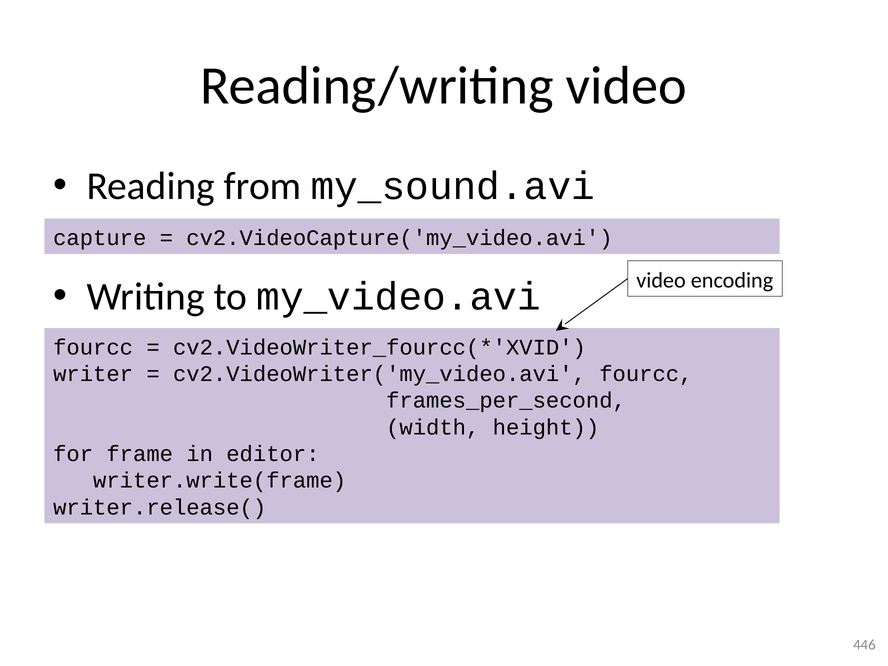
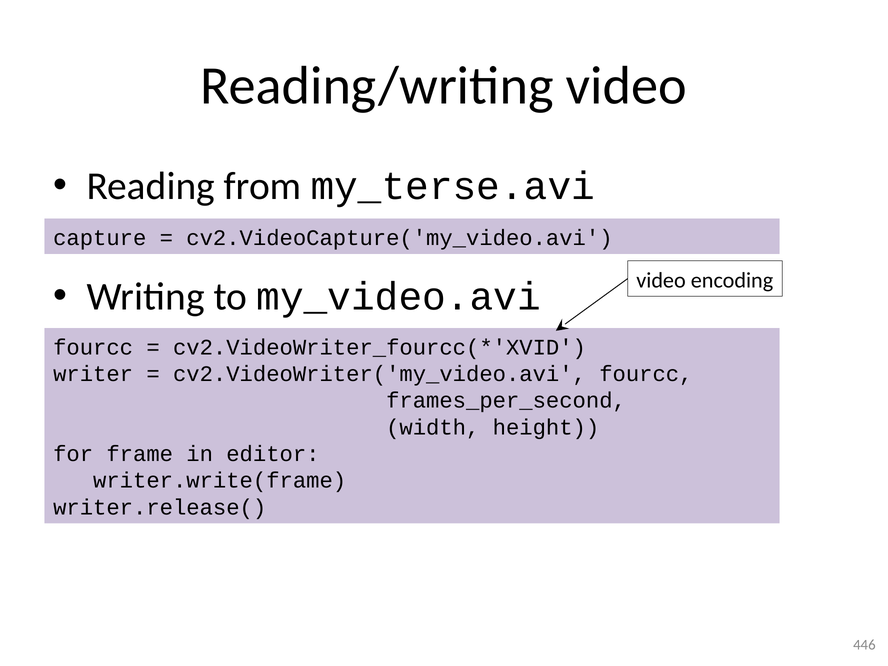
my_sound.avi: my_sound.avi -> my_terse.avi
